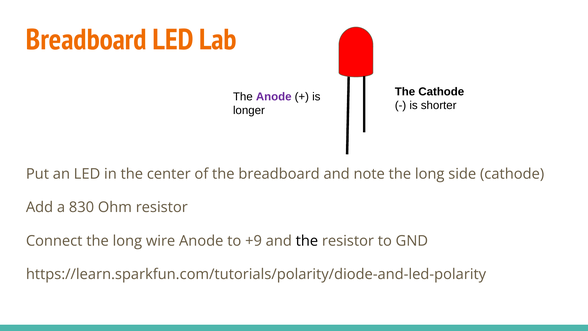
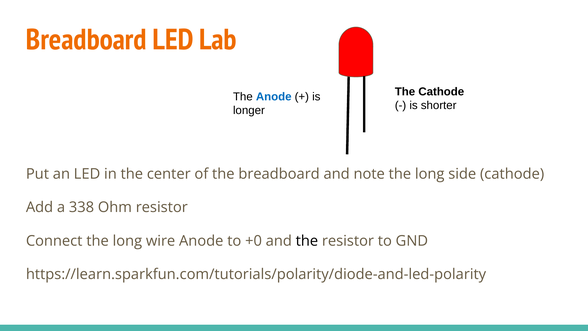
Anode at (274, 97) colour: purple -> blue
830: 830 -> 338
+9: +9 -> +0
